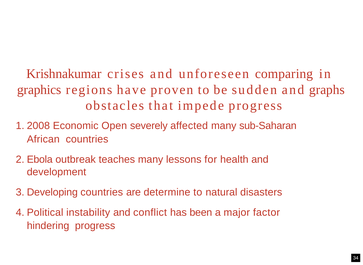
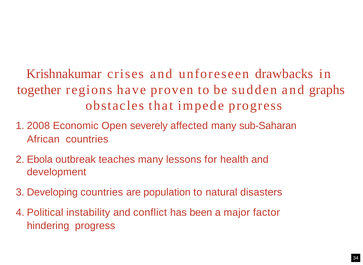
comparing: comparing -> drawbacks
graphics: graphics -> together
determine: determine -> population
